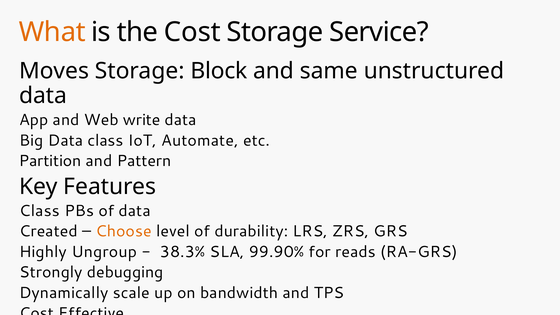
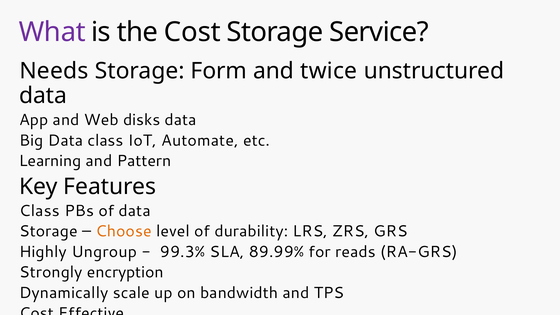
What colour: orange -> purple
Moves: Moves -> Needs
Block: Block -> Form
same: same -> twice
write: write -> disks
Partition: Partition -> Learning
Created at (48, 231): Created -> Storage
38.3%: 38.3% -> 99.3%
99.90%: 99.90% -> 89.99%
debugging: debugging -> encryption
